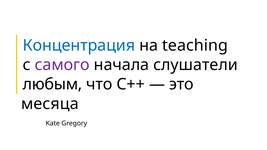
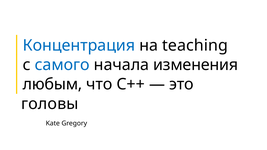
самого colour: purple -> blue
слушатели: слушатели -> изменения
месяца: месяца -> головы
